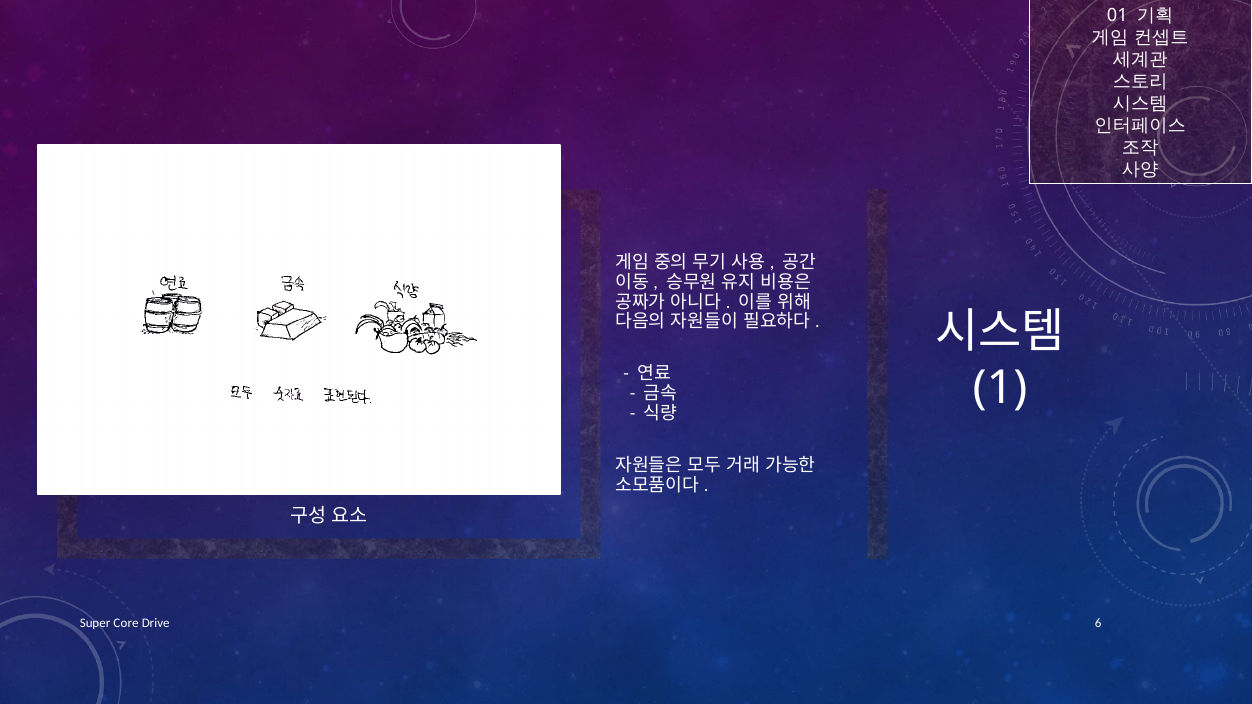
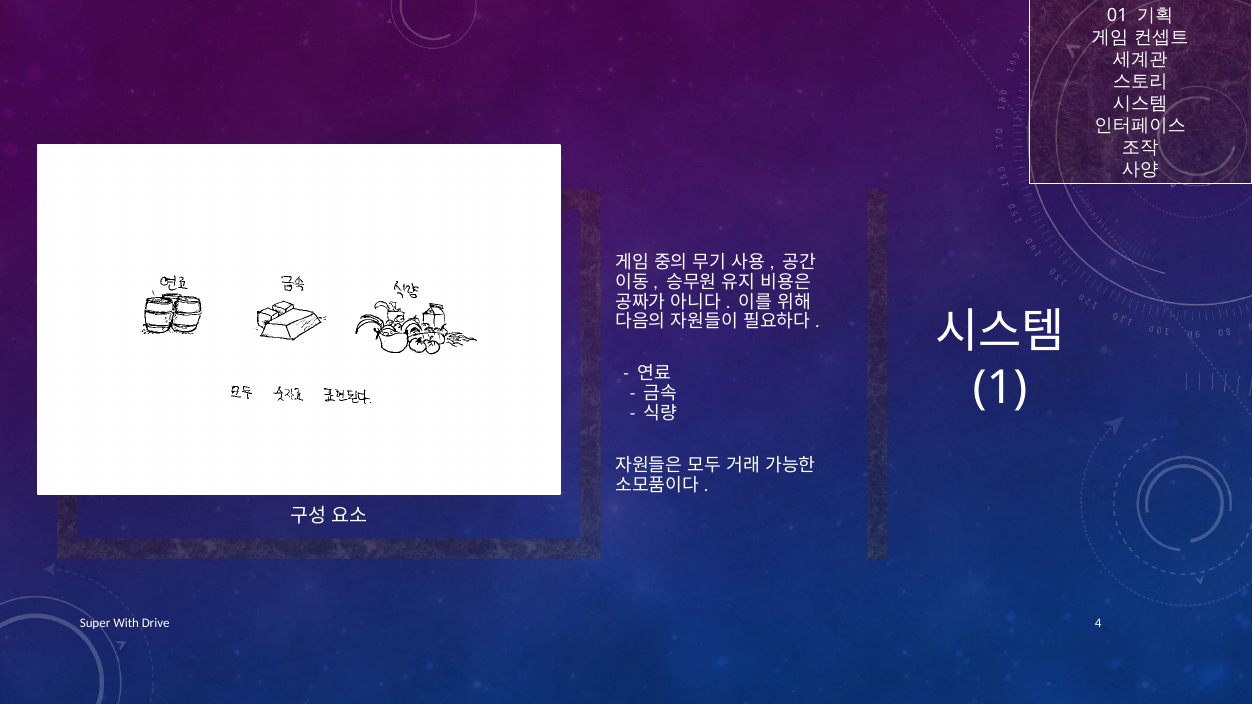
Core: Core -> With
6: 6 -> 4
